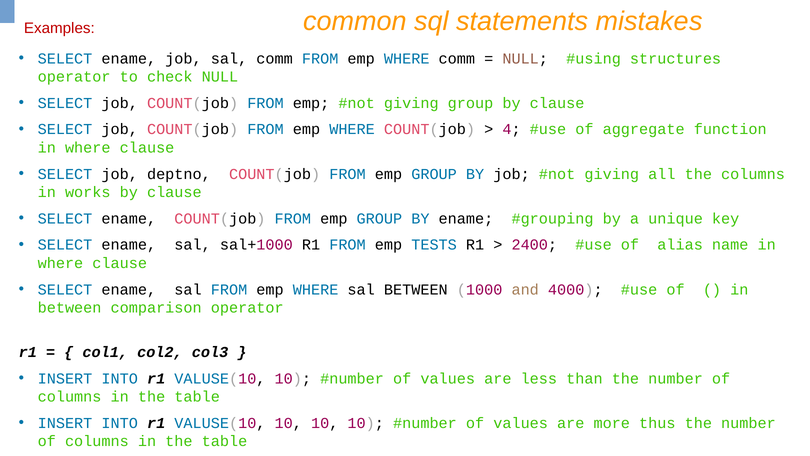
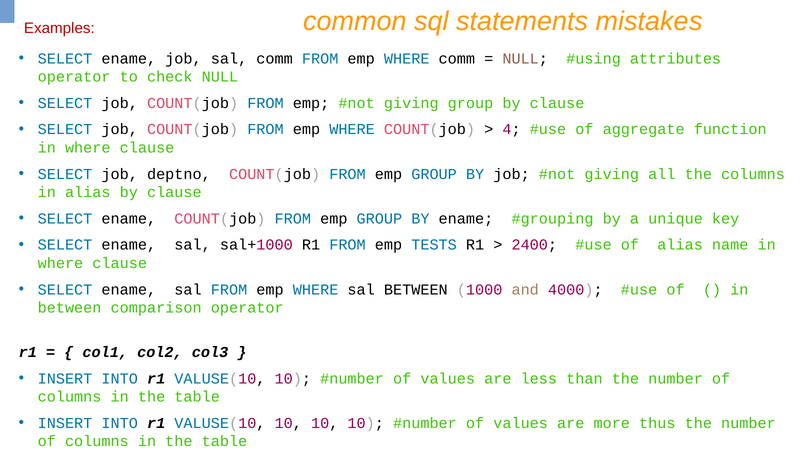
structures: structures -> attributes
in works: works -> alias
